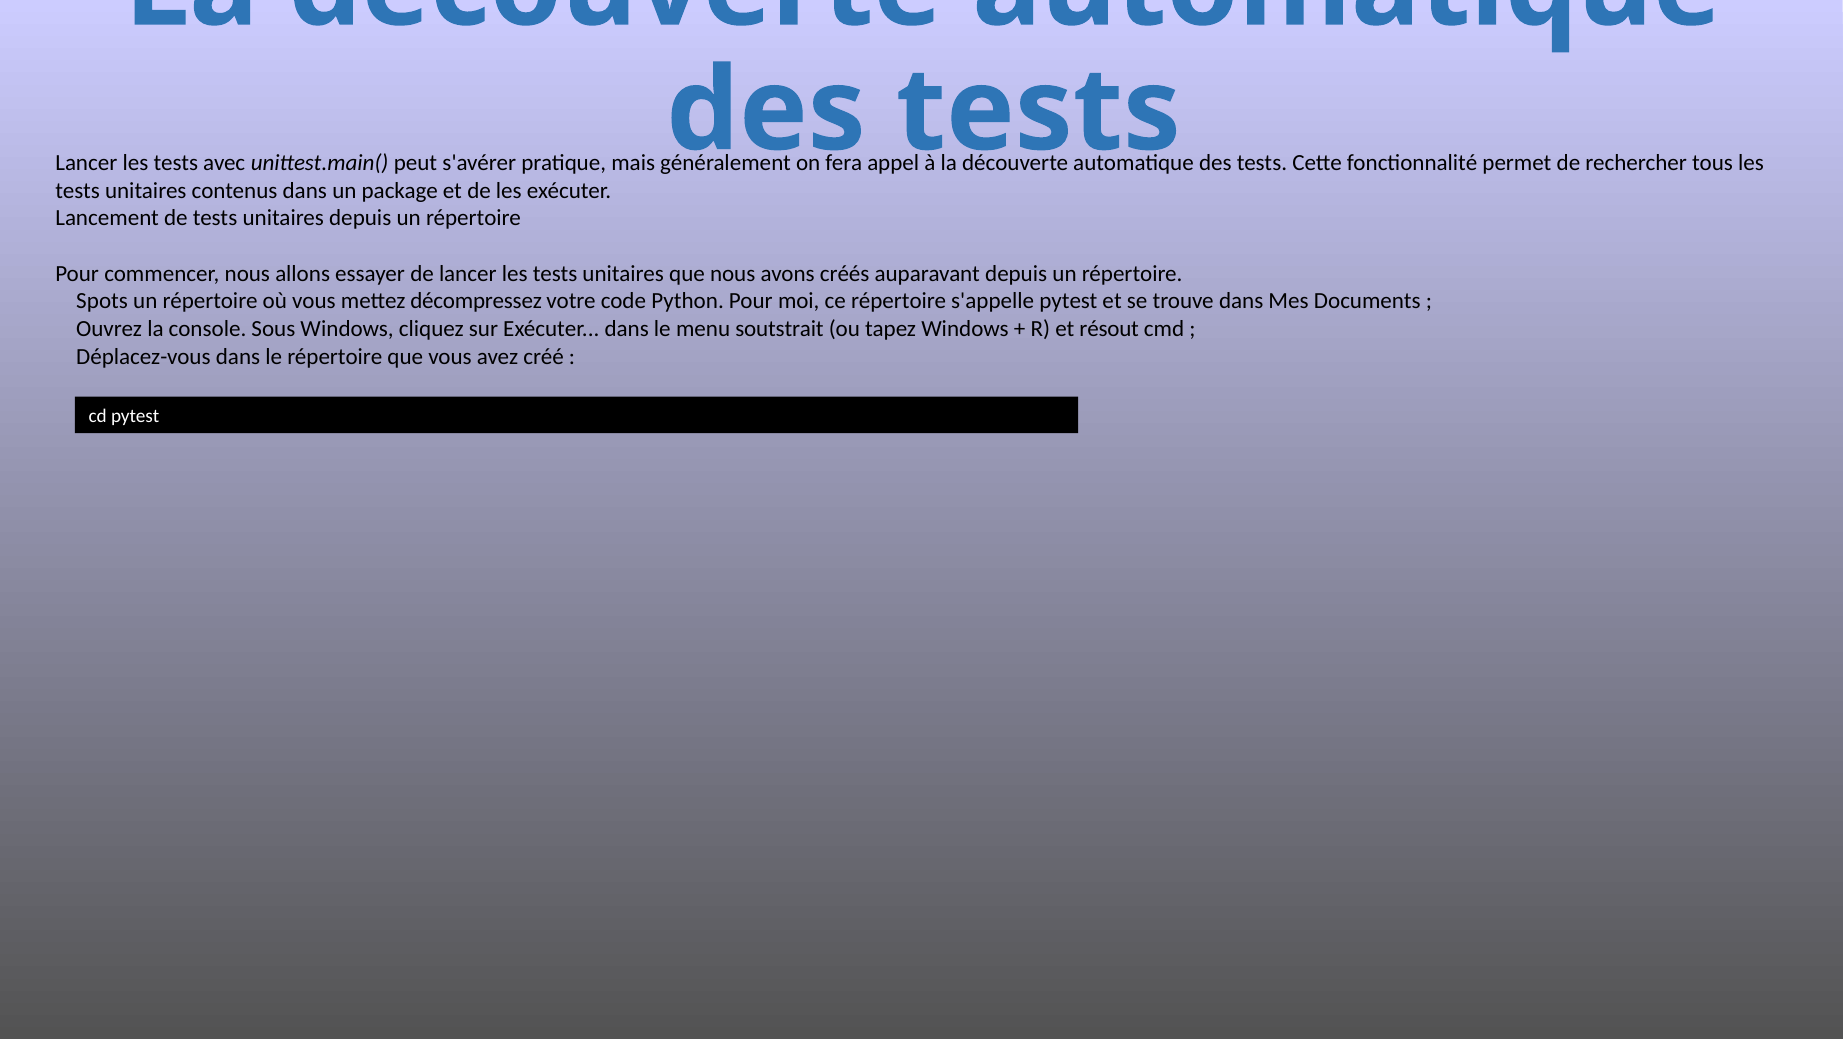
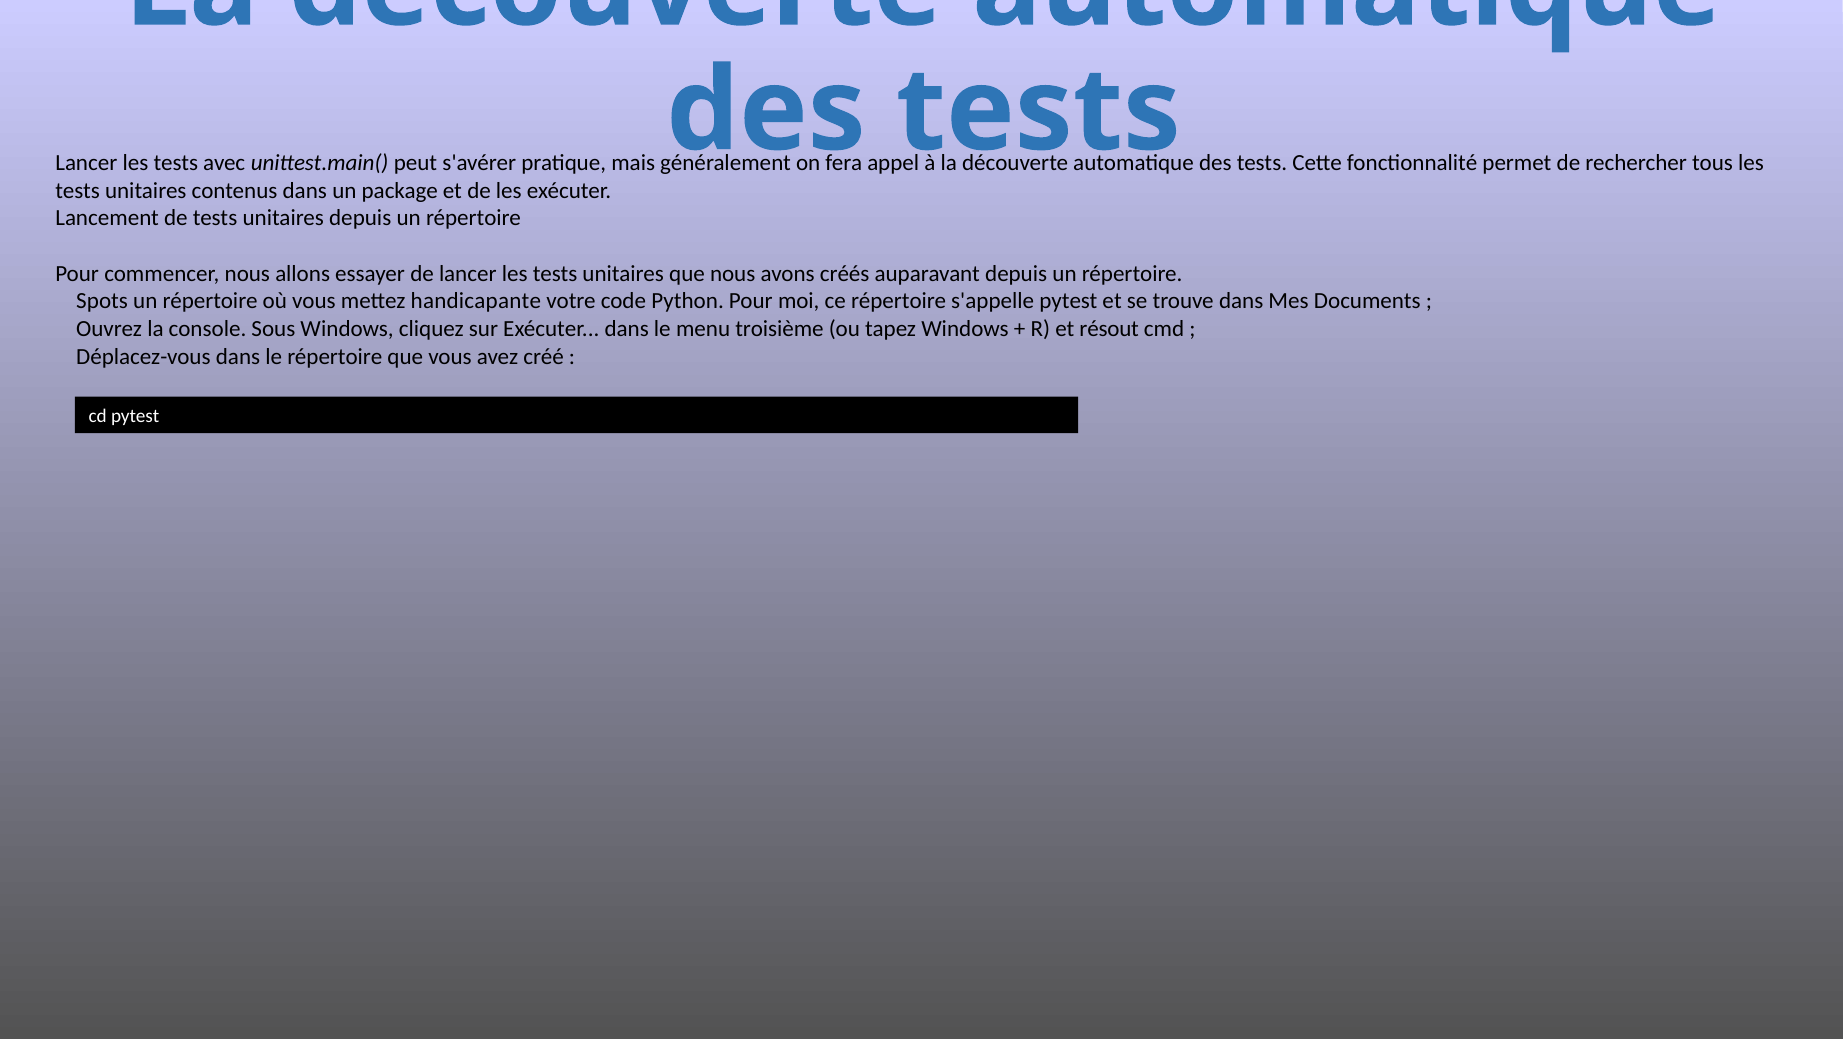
décompressez: décompressez -> handicapante
soutstrait: soutstrait -> troisième
